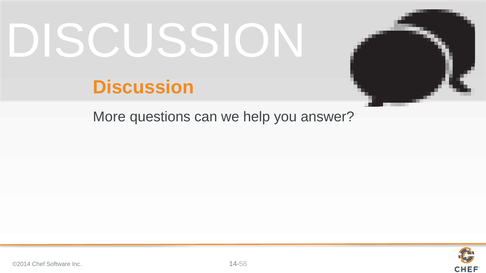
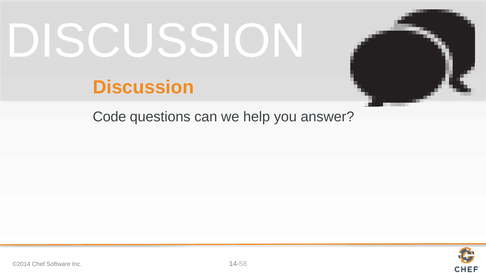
More: More -> Code
